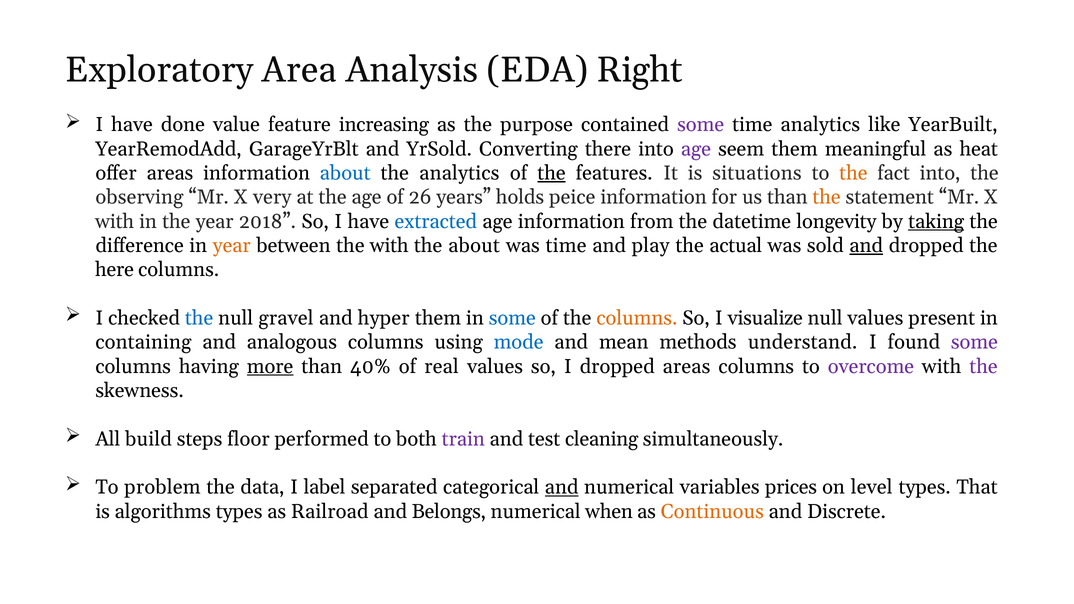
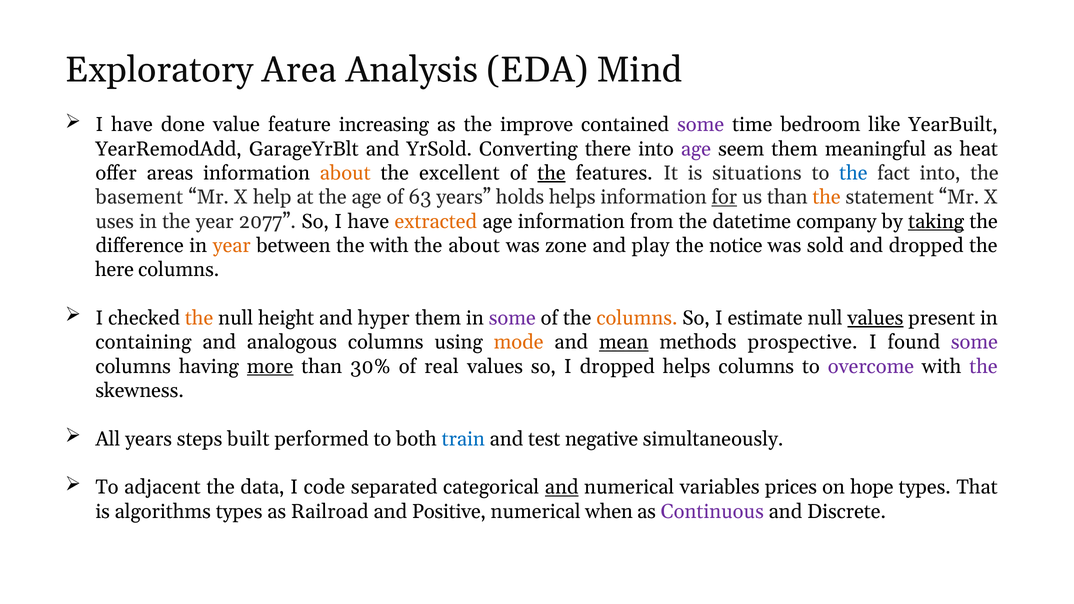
Right: Right -> Mind
purpose: purpose -> improve
time analytics: analytics -> bedroom
about at (345, 173) colour: blue -> orange
the analytics: analytics -> excellent
the at (853, 173) colour: orange -> blue
observing: observing -> basement
very: very -> help
26: 26 -> 63
holds peice: peice -> helps
for underline: none -> present
with at (115, 221): with -> uses
2018: 2018 -> 2077
extracted colour: blue -> orange
longevity: longevity -> company
was time: time -> zone
actual: actual -> notice
and at (866, 246) underline: present -> none
the at (199, 318) colour: blue -> orange
gravel: gravel -> height
some at (512, 318) colour: blue -> purple
visualize: visualize -> estimate
values at (875, 318) underline: none -> present
mode colour: blue -> orange
mean underline: none -> present
understand: understand -> prospective
40%: 40% -> 30%
dropped areas: areas -> helps
All build: build -> years
floor: floor -> built
train colour: purple -> blue
cleaning: cleaning -> negative
problem: problem -> adjacent
label: label -> code
level: level -> hope
Belongs: Belongs -> Positive
Continuous colour: orange -> purple
